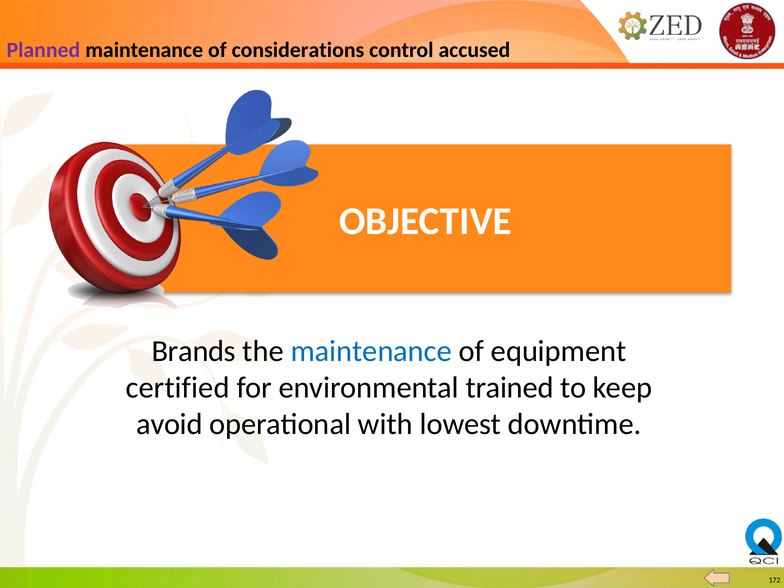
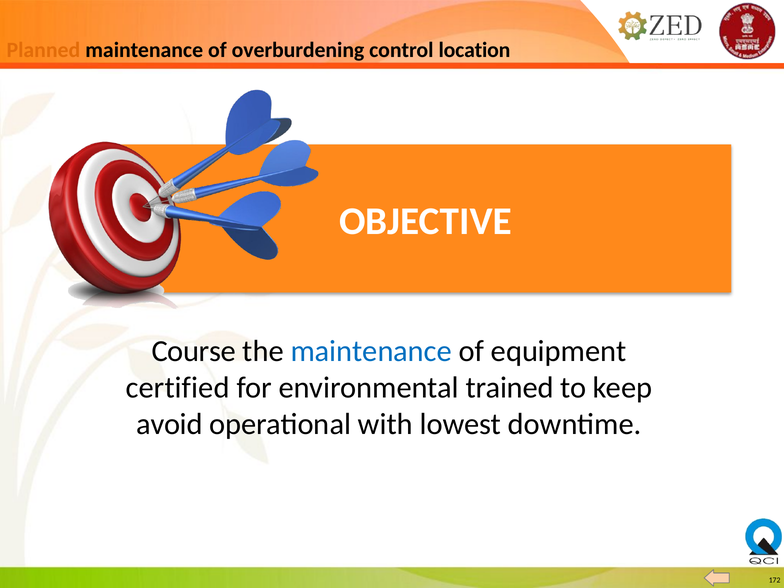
Planned colour: purple -> orange
considerations: considerations -> overburdening
accused: accused -> location
Brands: Brands -> Course
